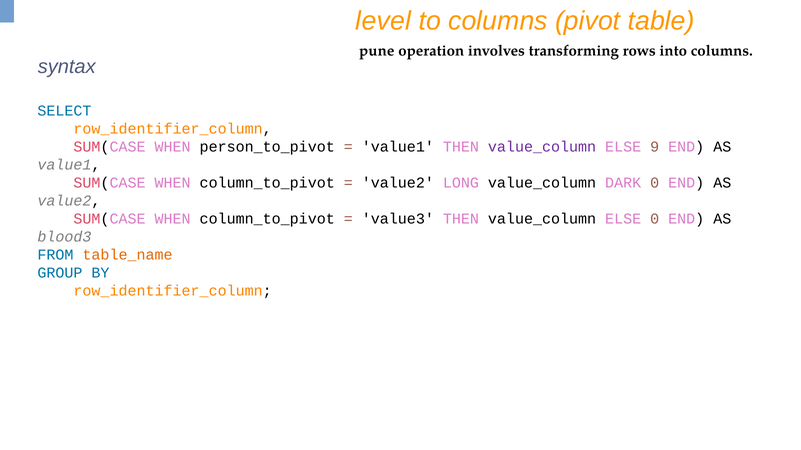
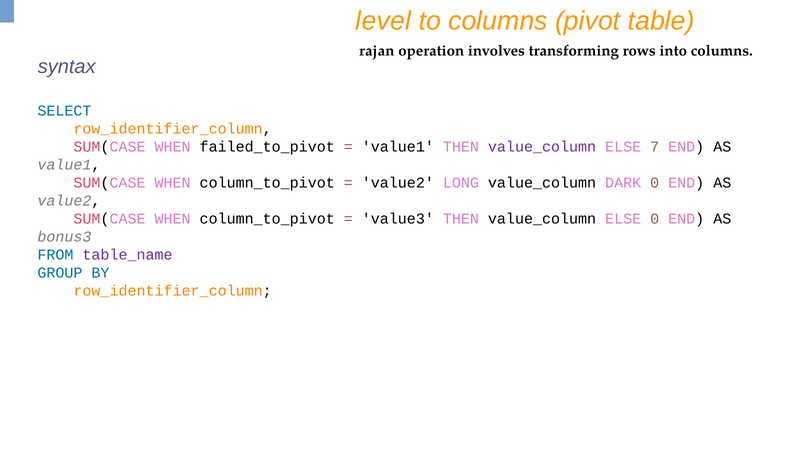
pune: pune -> rajan
person_to_pivot: person_to_pivot -> failed_to_pivot
9: 9 -> 7
blood3: blood3 -> bonus3
table_name colour: orange -> purple
